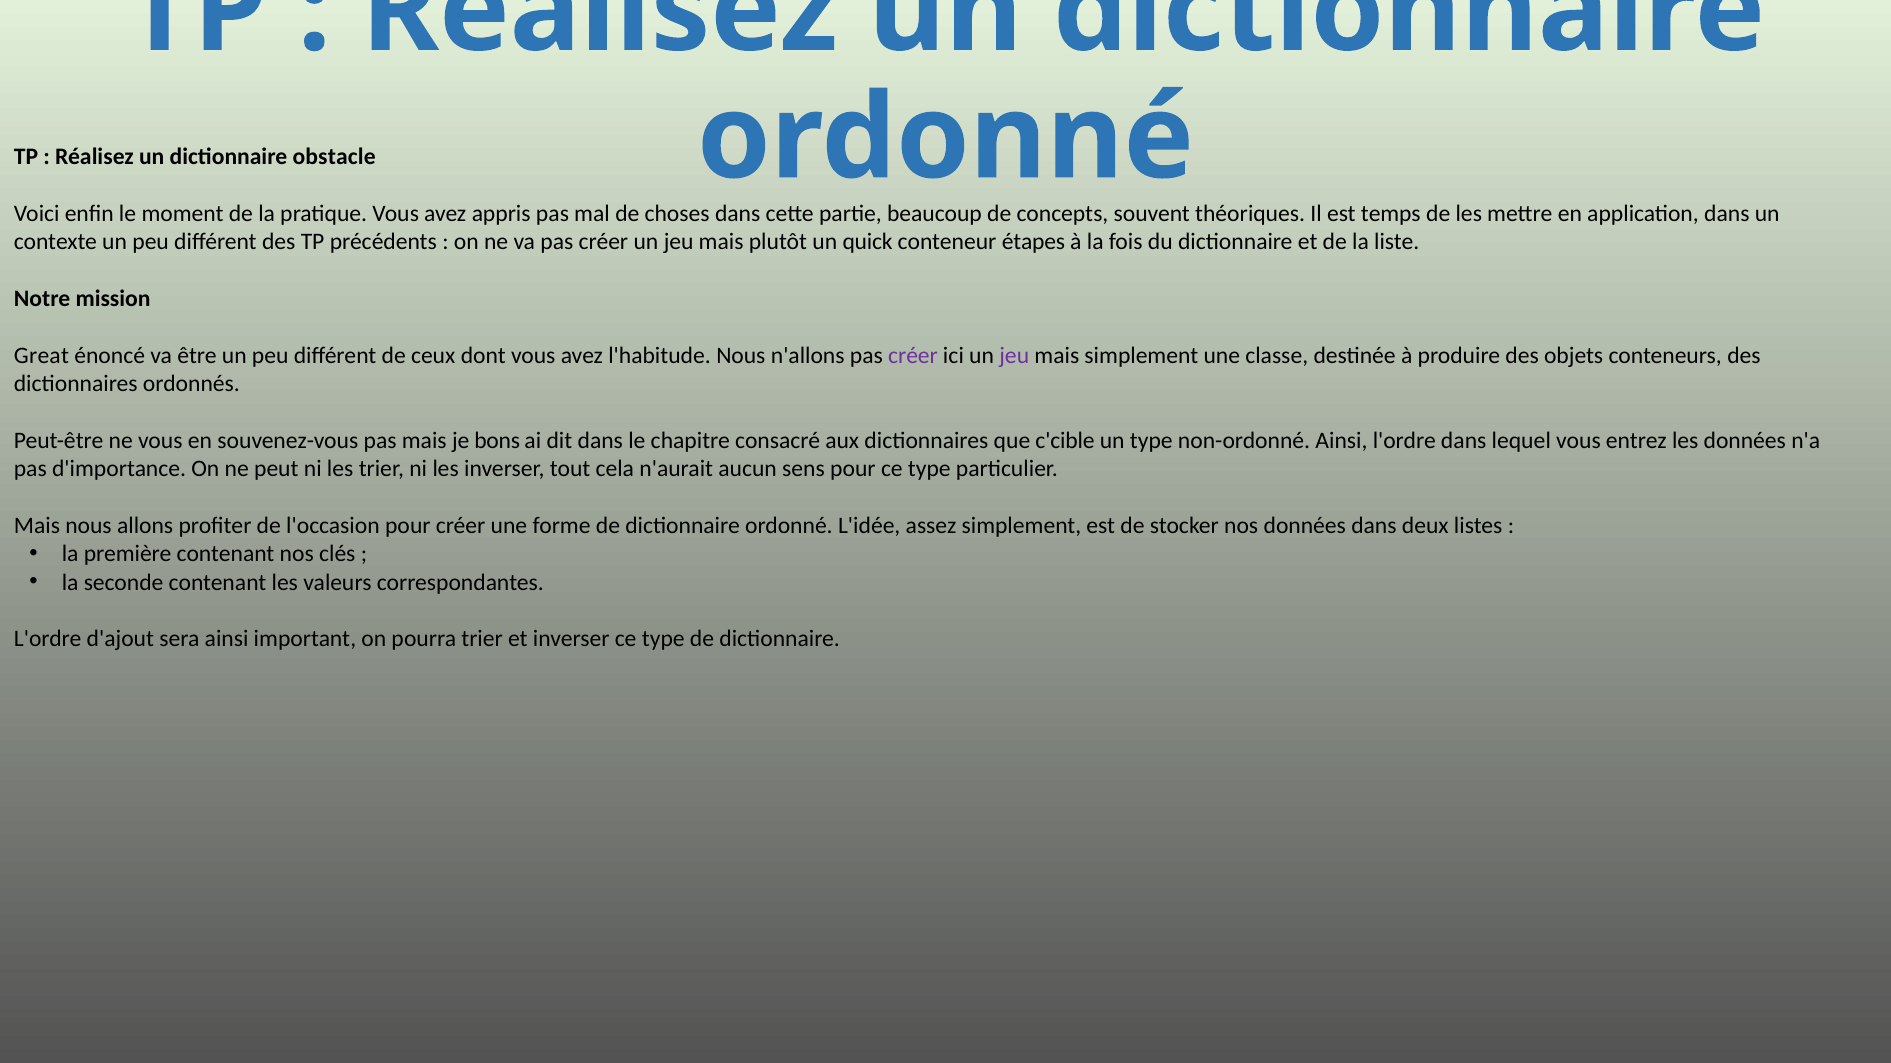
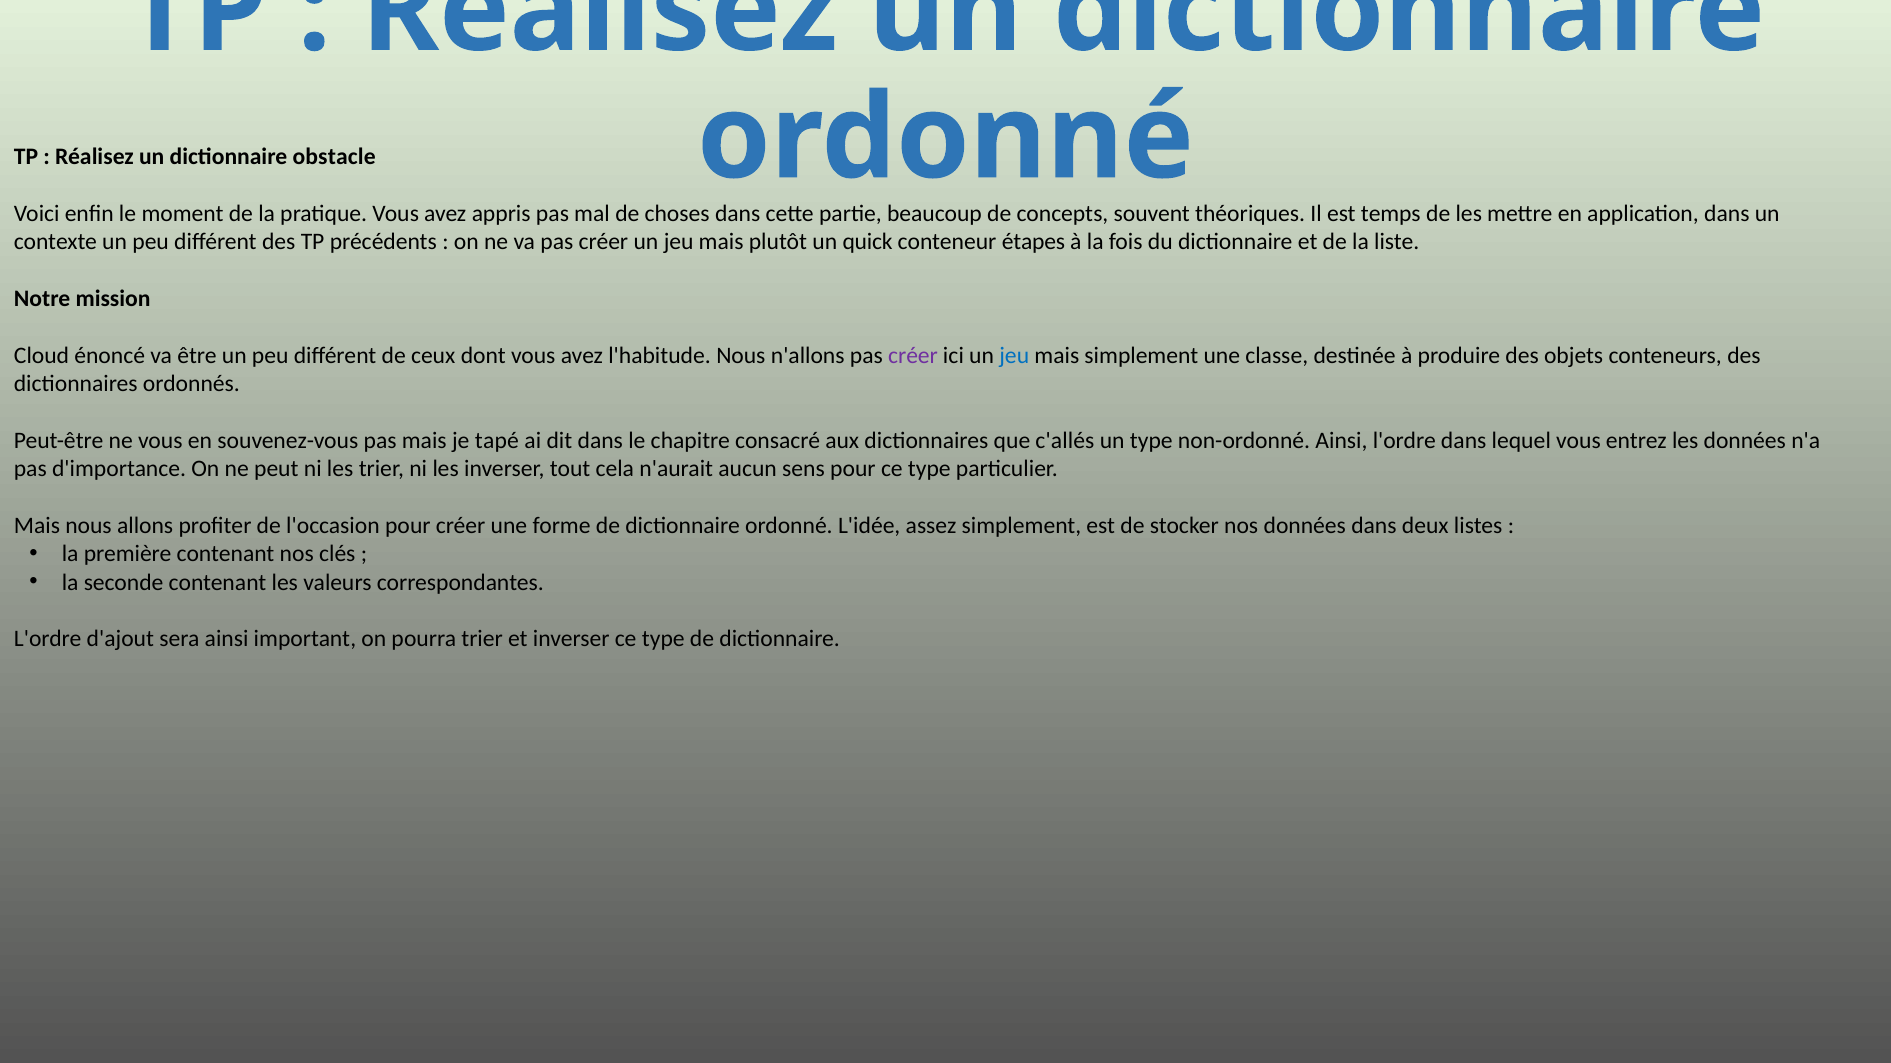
Great: Great -> Cloud
jeu at (1014, 356) colour: purple -> blue
bons: bons -> tapé
c'cible: c'cible -> c'allés
